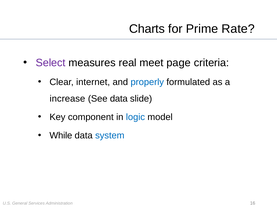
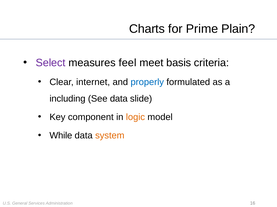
Rate: Rate -> Plain
real: real -> feel
page: page -> basis
increase: increase -> including
logic colour: blue -> orange
system colour: blue -> orange
